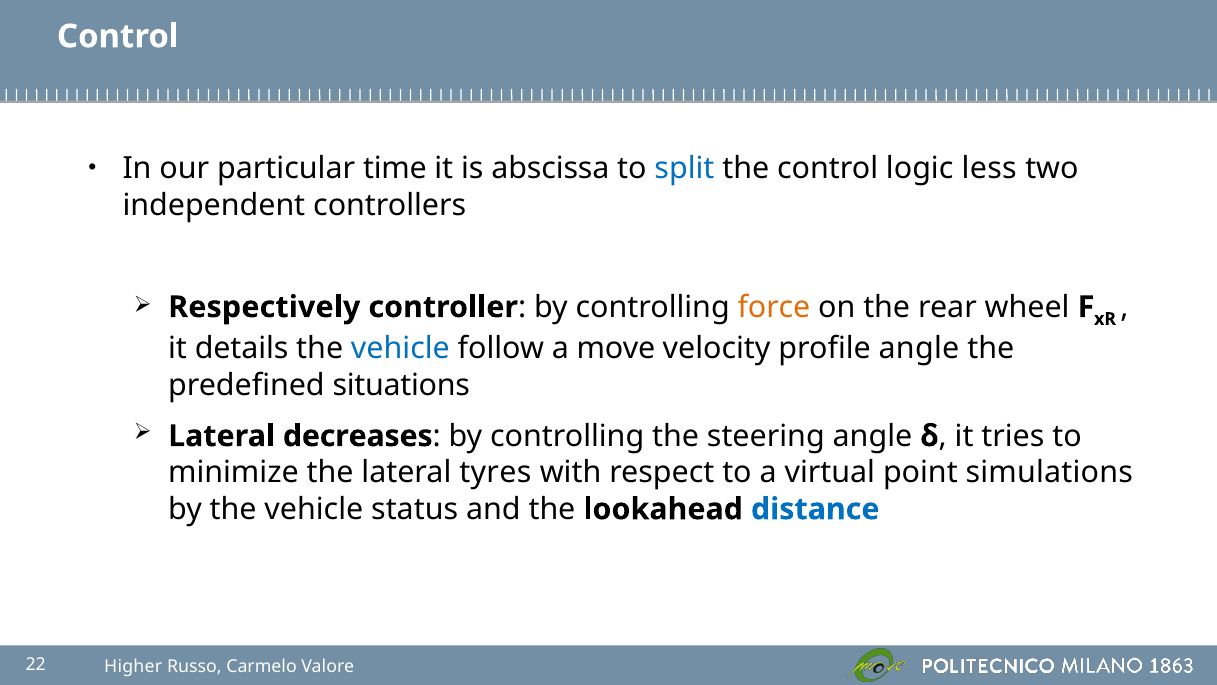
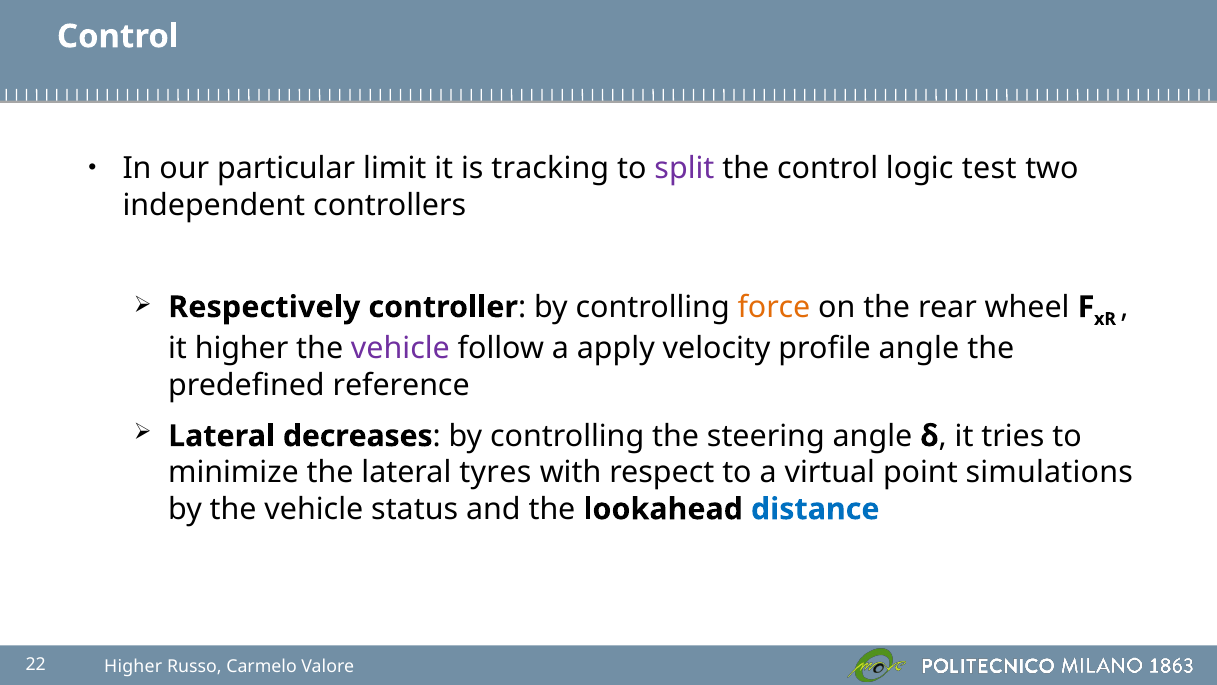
time: time -> limit
abscissa: abscissa -> tracking
split colour: blue -> purple
less: less -> test
it details: details -> higher
vehicle at (400, 348) colour: blue -> purple
move: move -> apply
situations: situations -> reference
